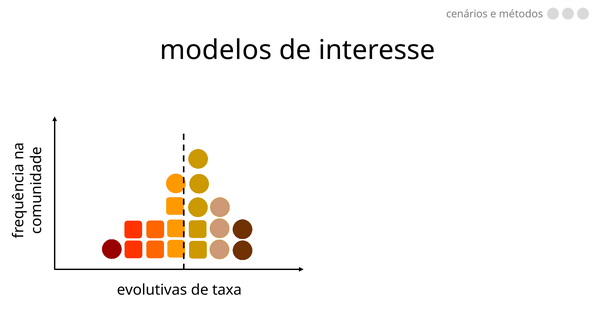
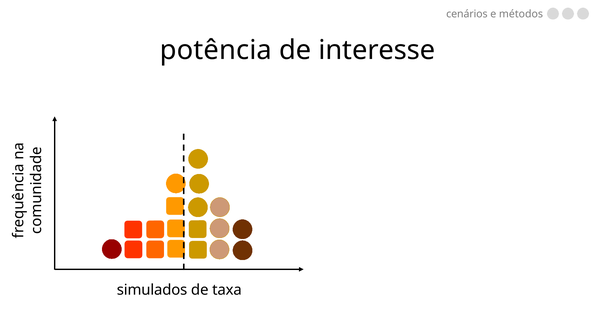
modelos: modelos -> potência
evolutivas: evolutivas -> simulados
